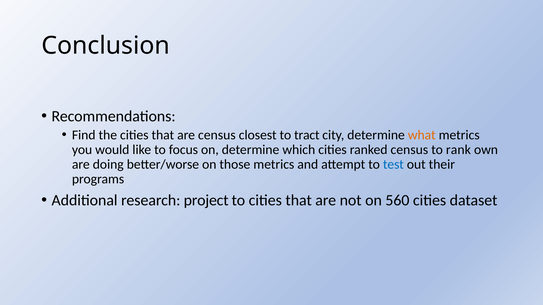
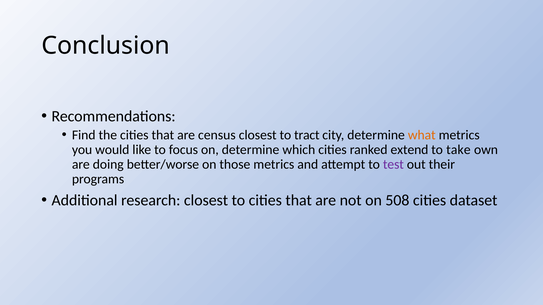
ranked census: census -> extend
rank: rank -> take
test colour: blue -> purple
research project: project -> closest
560: 560 -> 508
